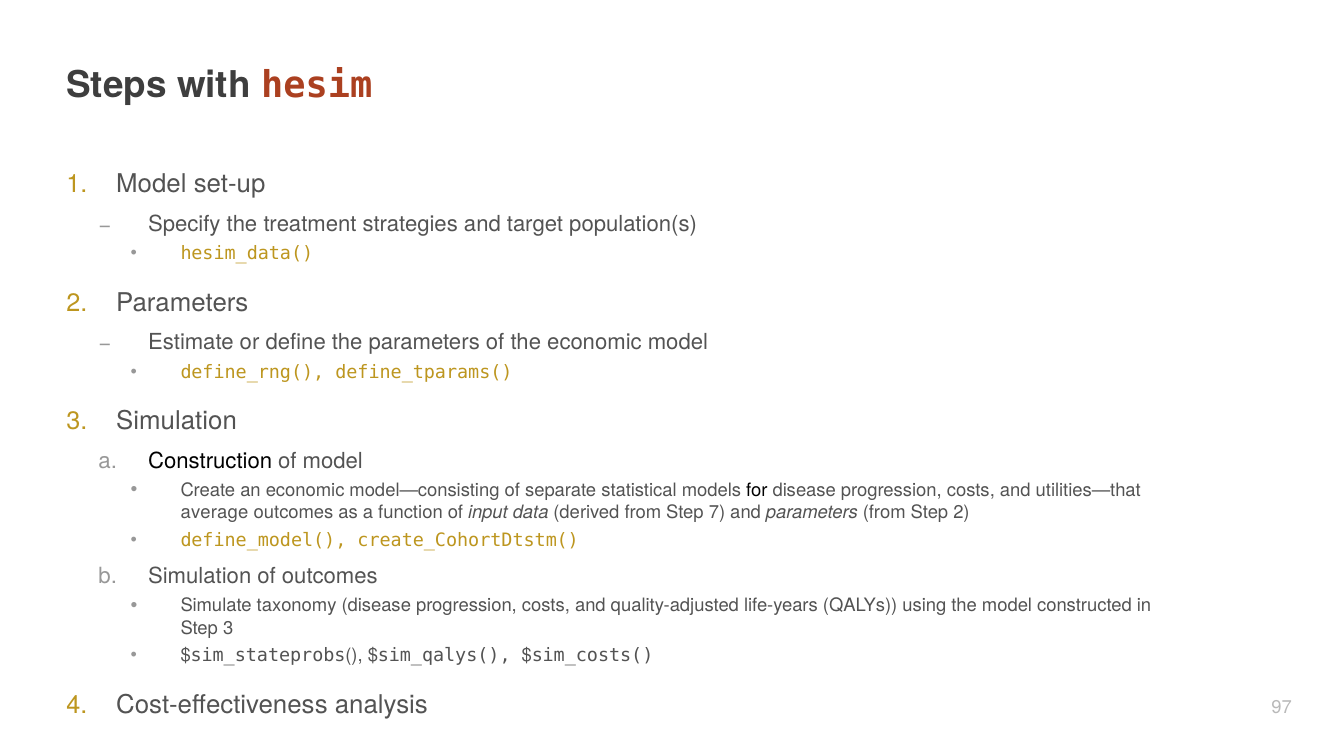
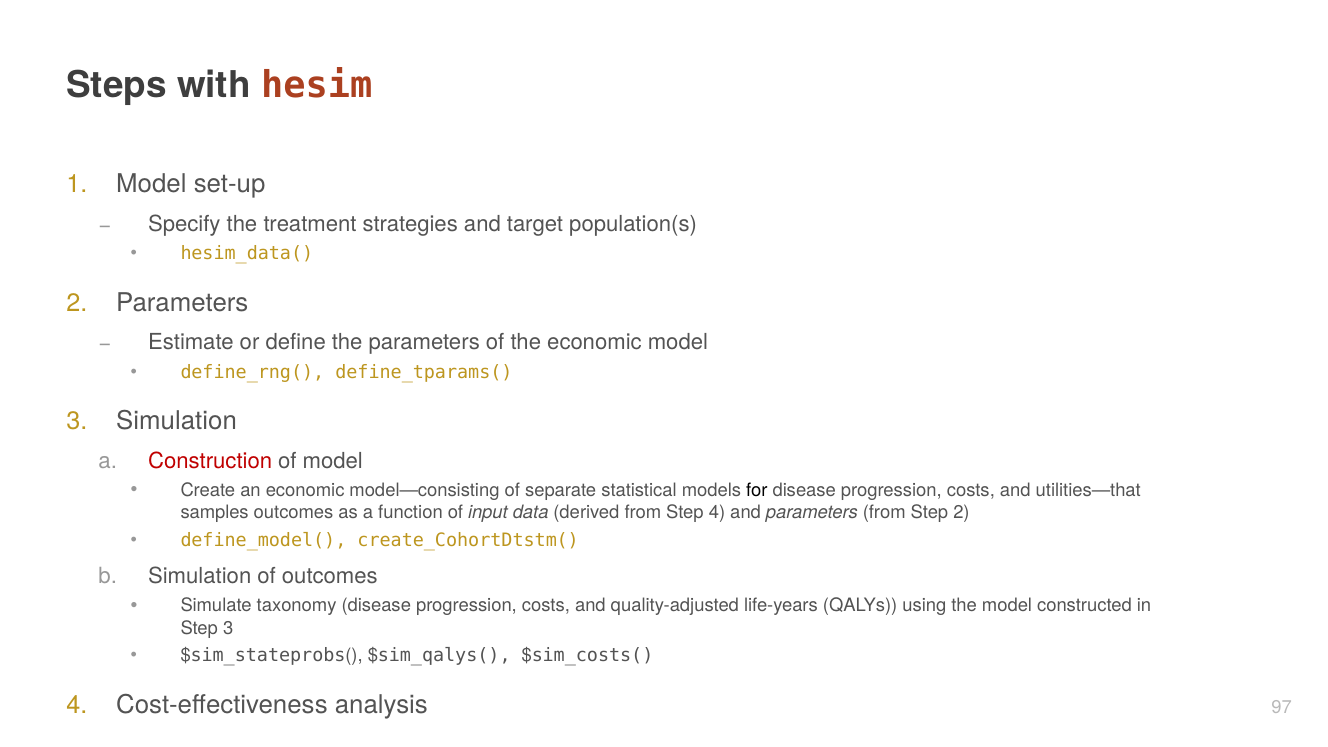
Construction colour: black -> red
average: average -> samples
Step 7: 7 -> 4
